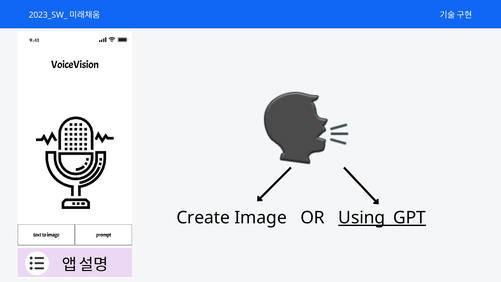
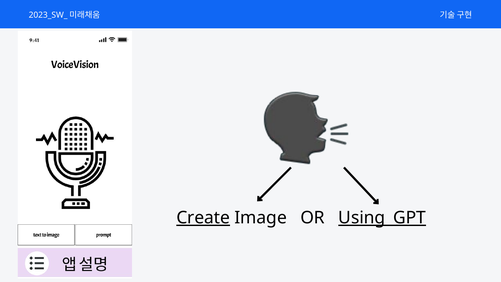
Create underline: none -> present
